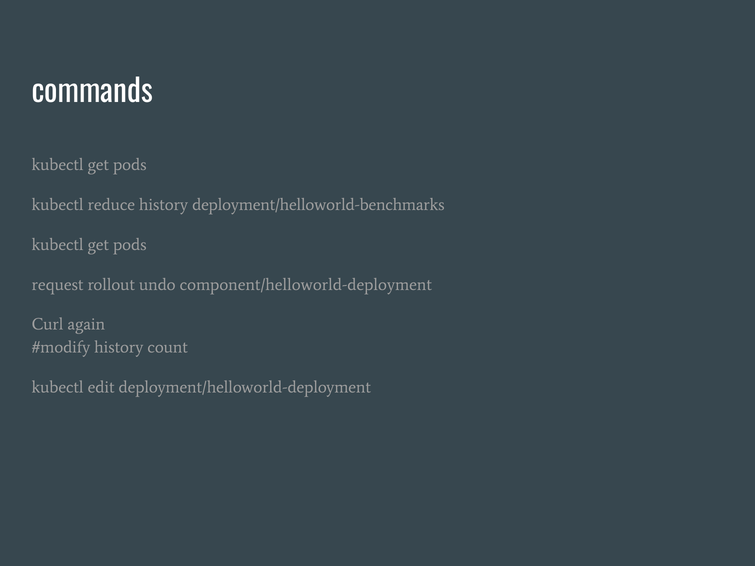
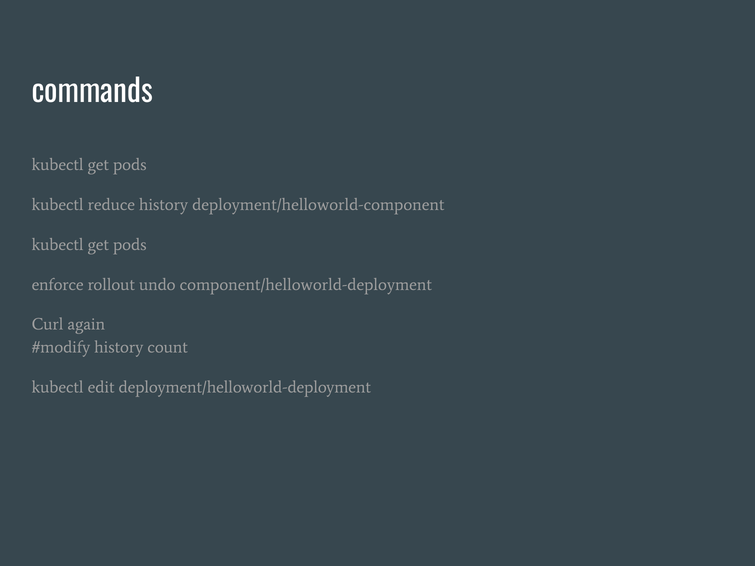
deployment/helloworld-benchmarks: deployment/helloworld-benchmarks -> deployment/helloworld-component
request: request -> enforce
